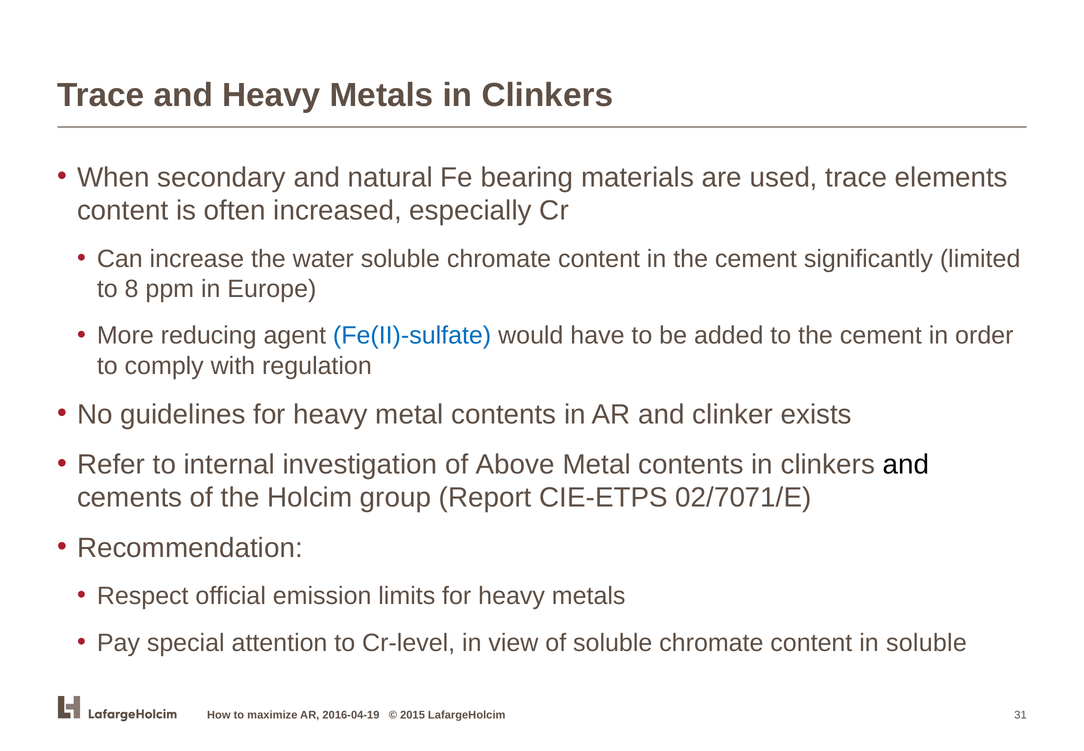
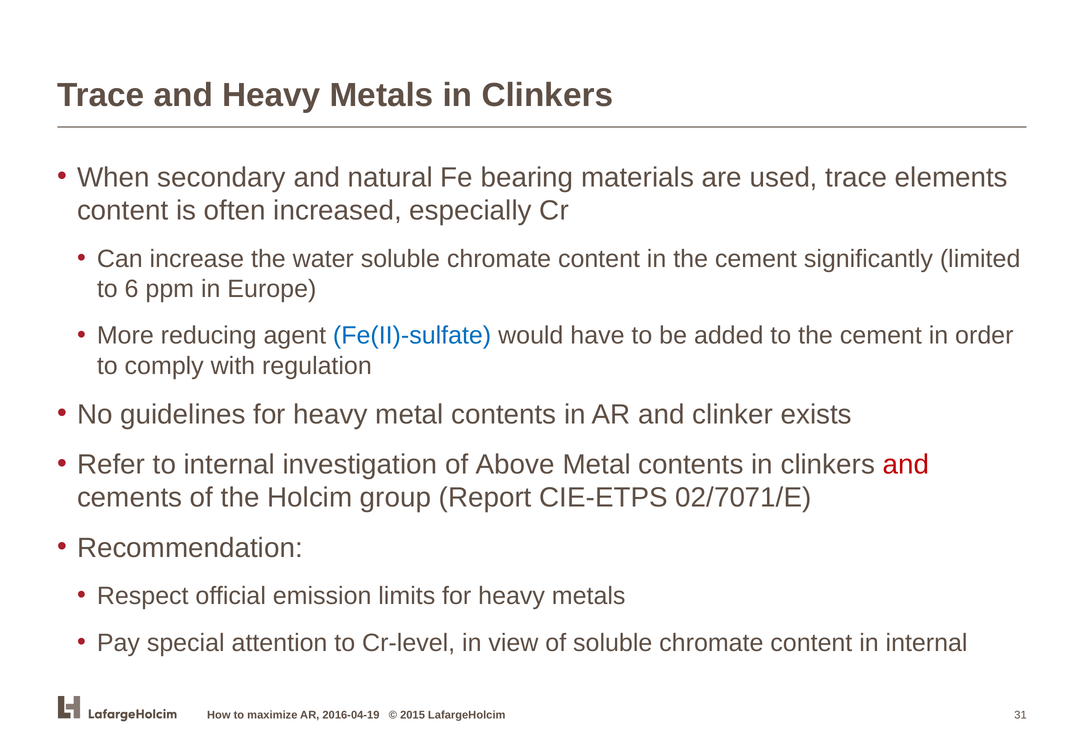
8: 8 -> 6
and at (906, 464) colour: black -> red
in soluble: soluble -> internal
